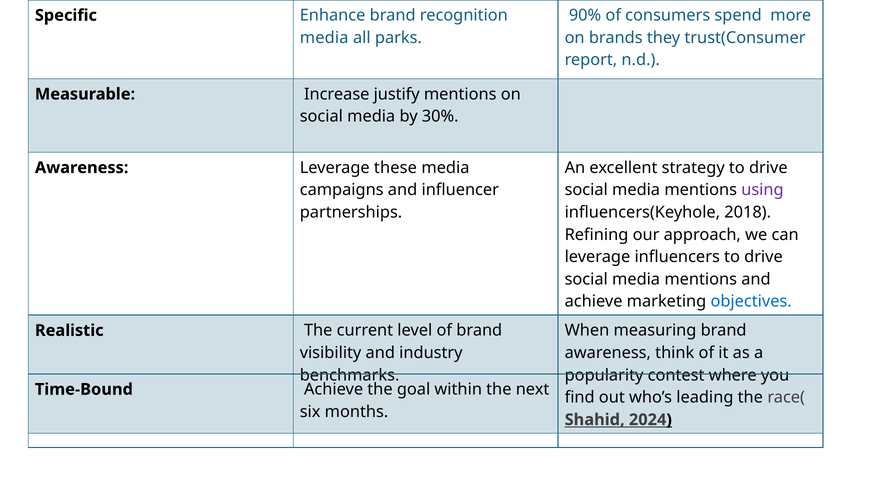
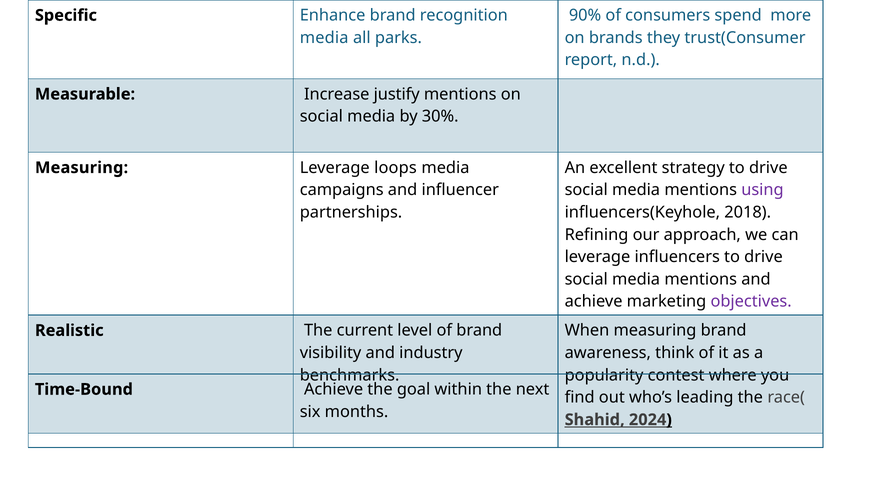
Awareness at (82, 168): Awareness -> Measuring
these: these -> loops
objectives colour: blue -> purple
